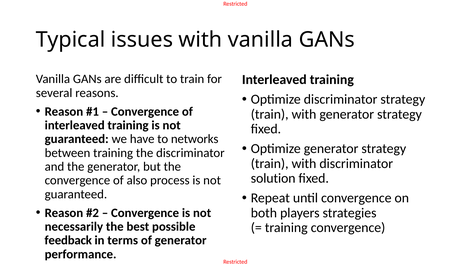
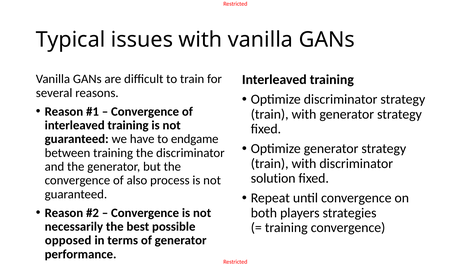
networks: networks -> endgame
feedback: feedback -> opposed
